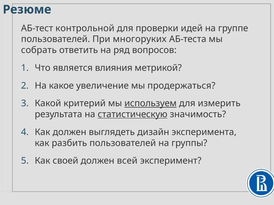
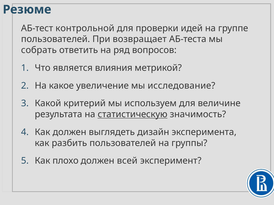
многоруких: многоруких -> возвращает
продержаться: продержаться -> исследование
используем underline: present -> none
измерить: измерить -> величине
своей: своей -> плохо
